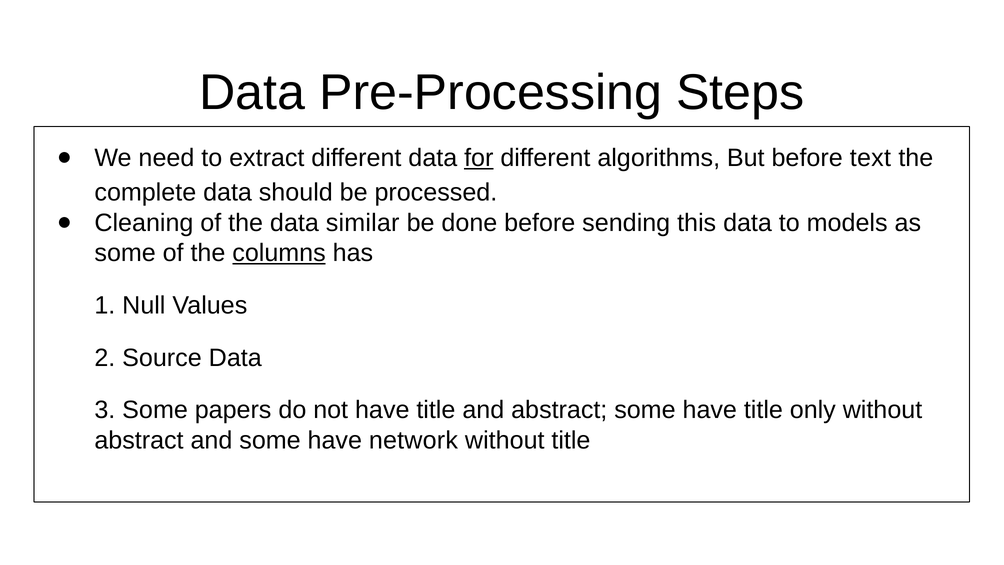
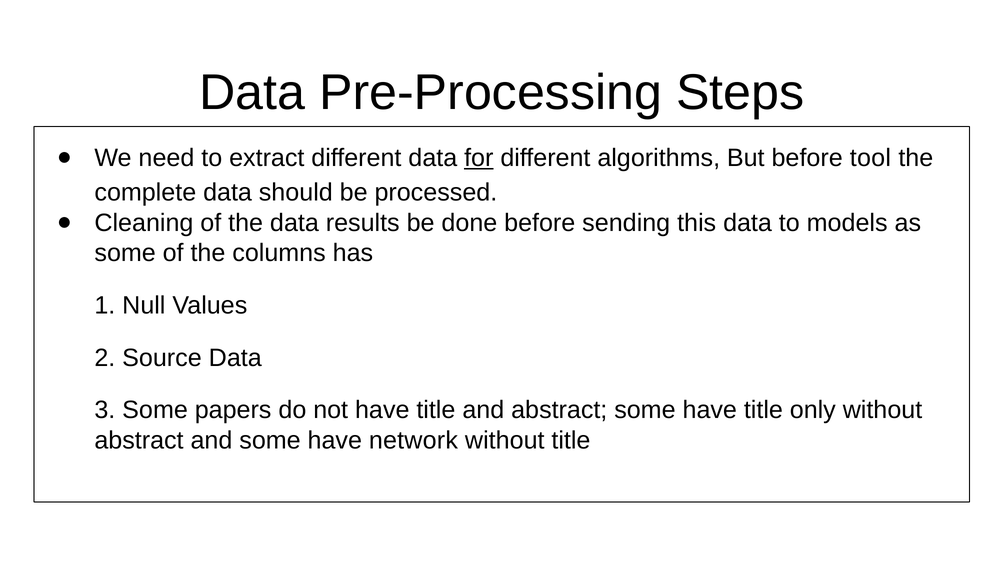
text: text -> tool
similar: similar -> results
columns underline: present -> none
